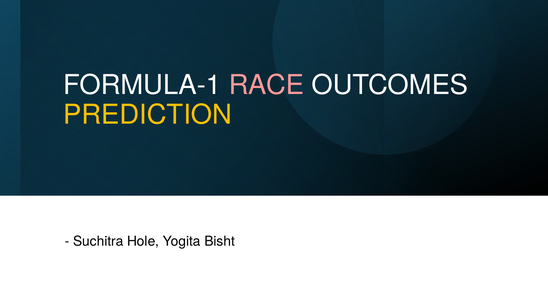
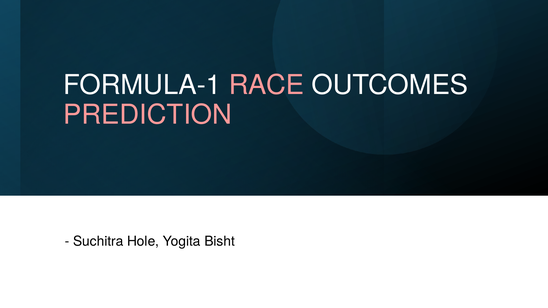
PREDICTION colour: yellow -> pink
